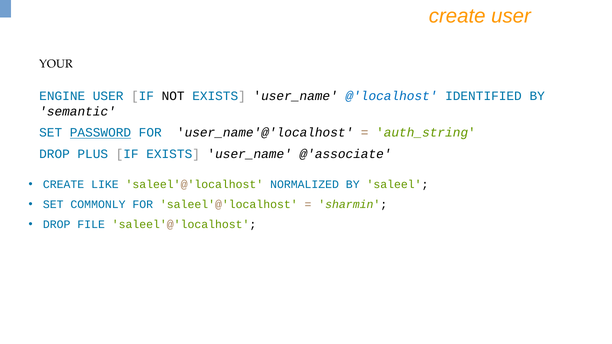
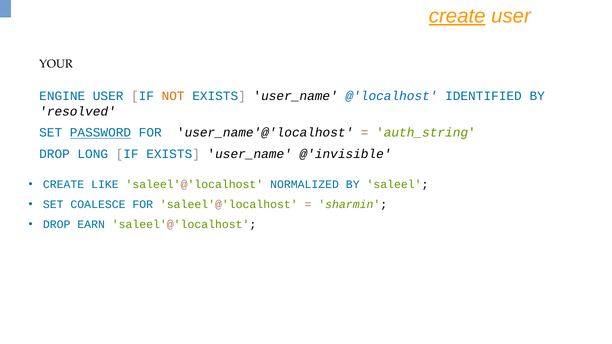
create at (457, 16) underline: none -> present
NOT colour: black -> orange
semantic: semantic -> resolved
PLUS: PLUS -> LONG
@'associate: @'associate -> @'invisible
COMMONLY: COMMONLY -> COALESCE
FILE: FILE -> EARN
